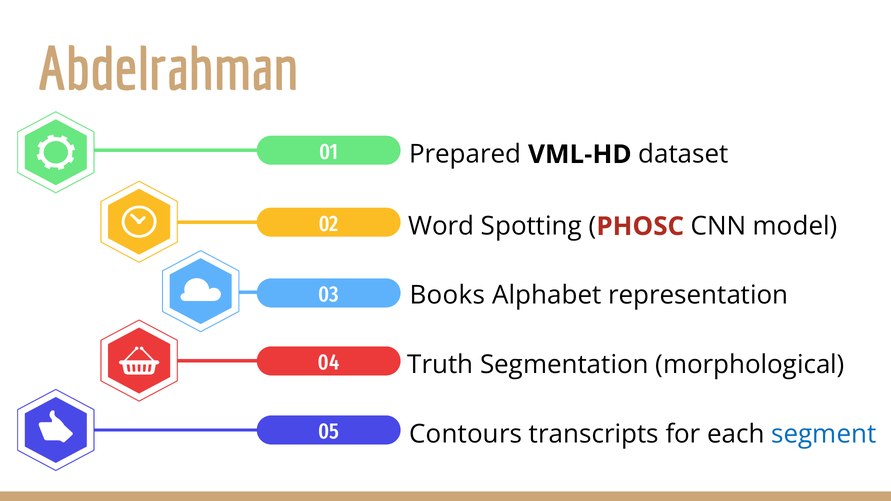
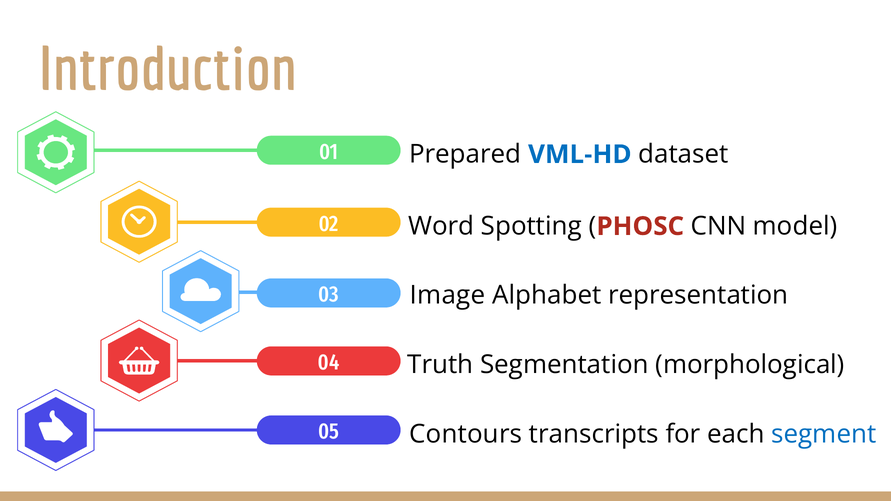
Abdelrahman: Abdelrahman -> Introduction
VML-HD colour: black -> blue
Books: Books -> Image
